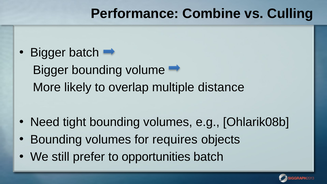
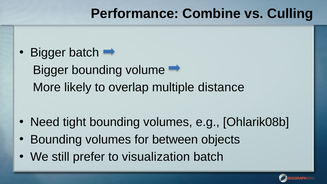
requires: requires -> between
opportunities: opportunities -> visualization
